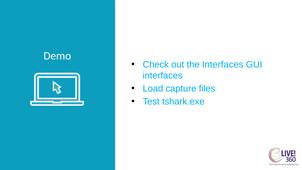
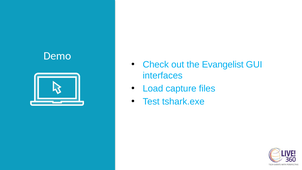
the Interfaces: Interfaces -> Evangelist
